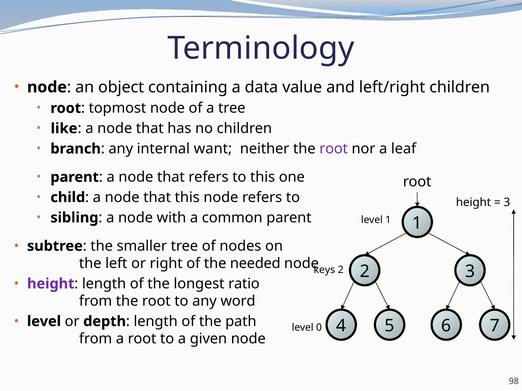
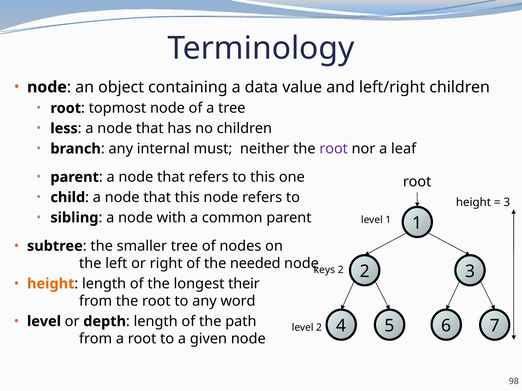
like: like -> less
want: want -> must
height at (51, 284) colour: purple -> orange
ratio: ratio -> their
level 0: 0 -> 2
